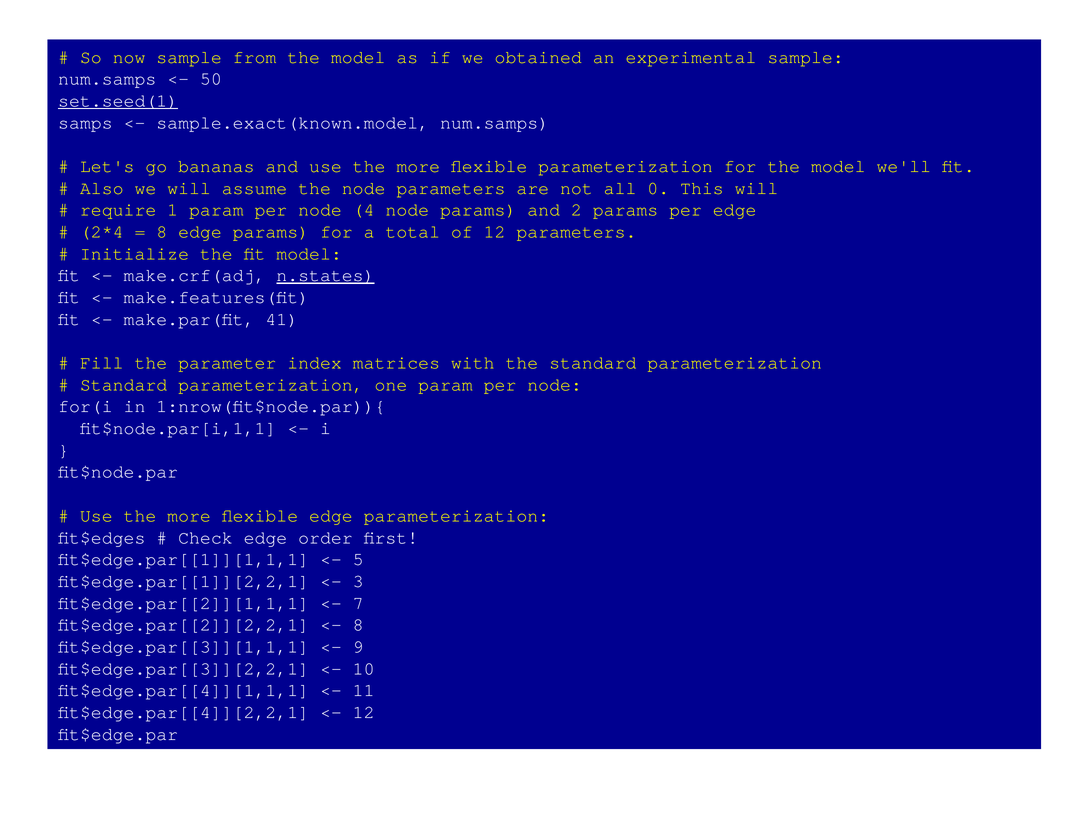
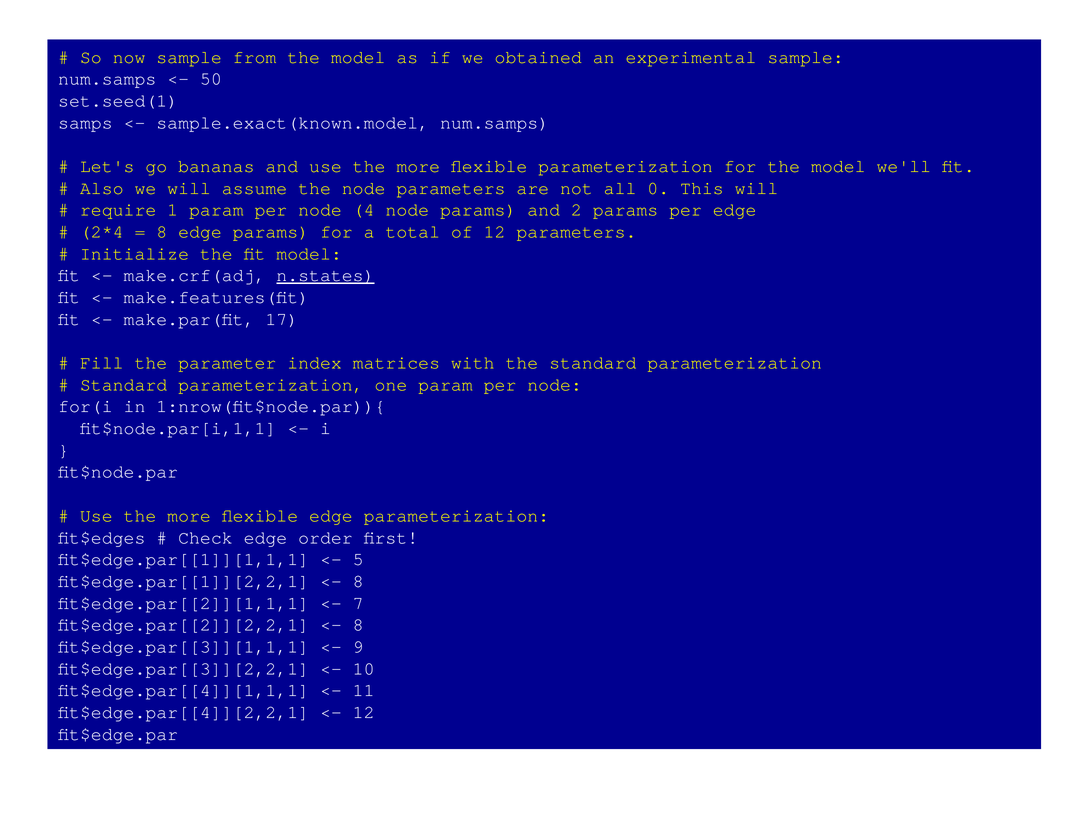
set.seed(1 underline: present -> none
41: 41 -> 17
3 at (358, 581): 3 -> 8
